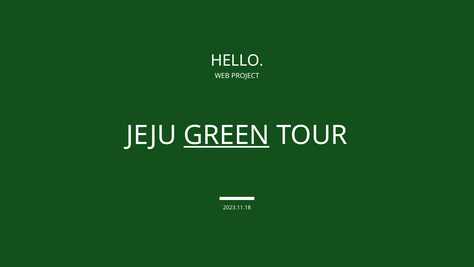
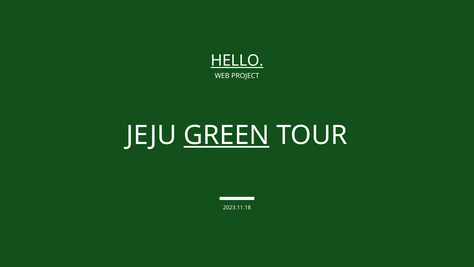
HELLO underline: none -> present
